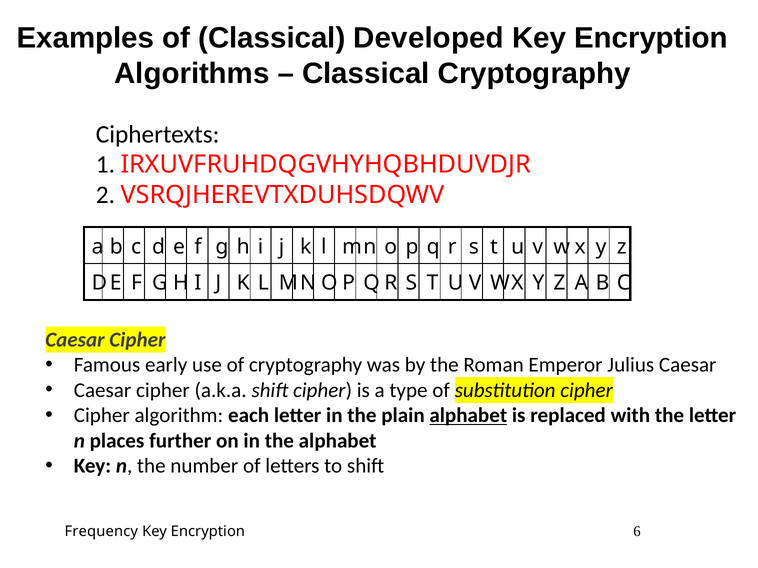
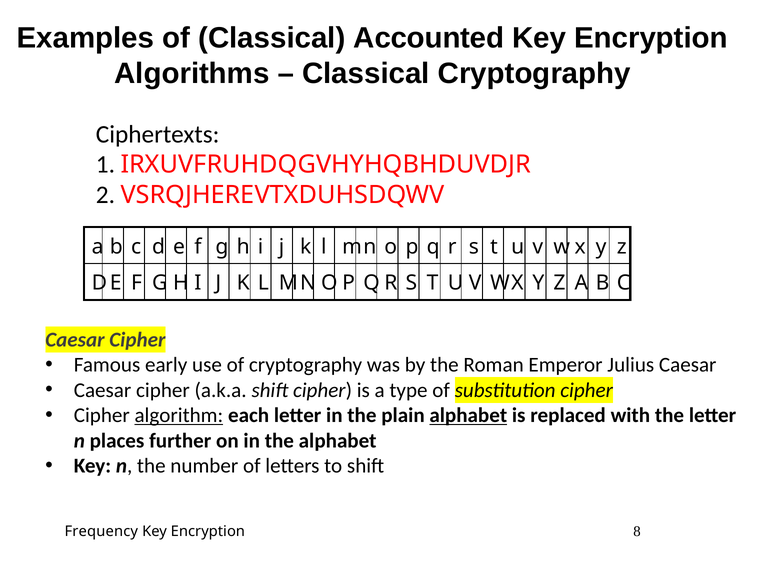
Developed: Developed -> Accounted
algorithm underline: none -> present
6: 6 -> 8
